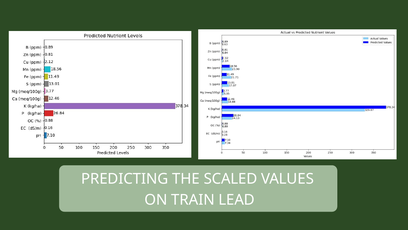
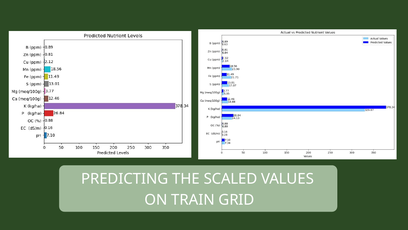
LEAD: LEAD -> GRID
